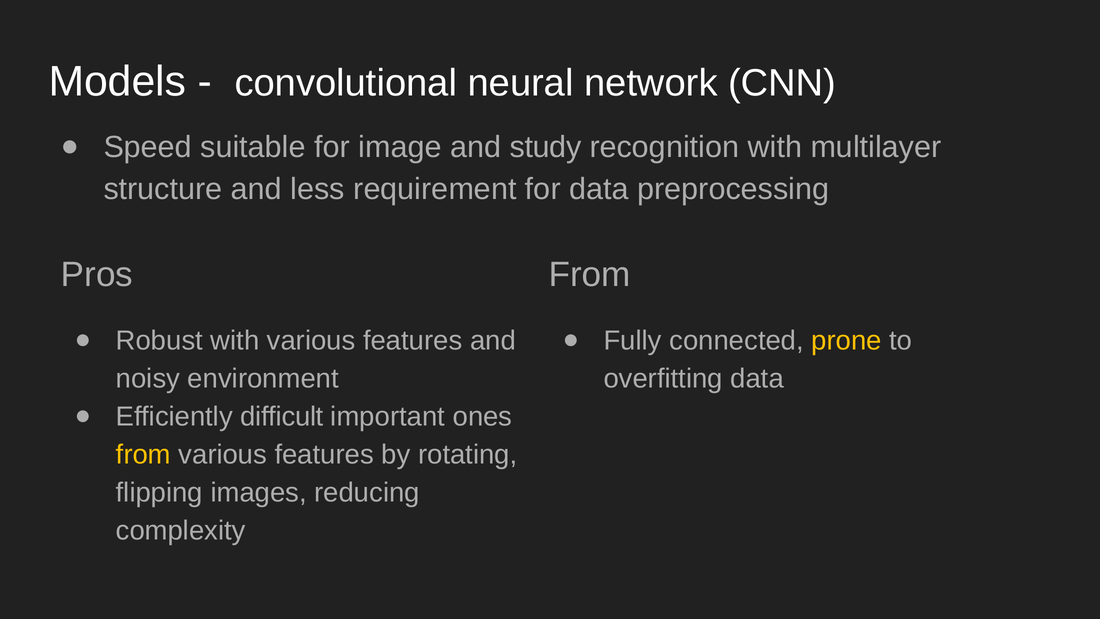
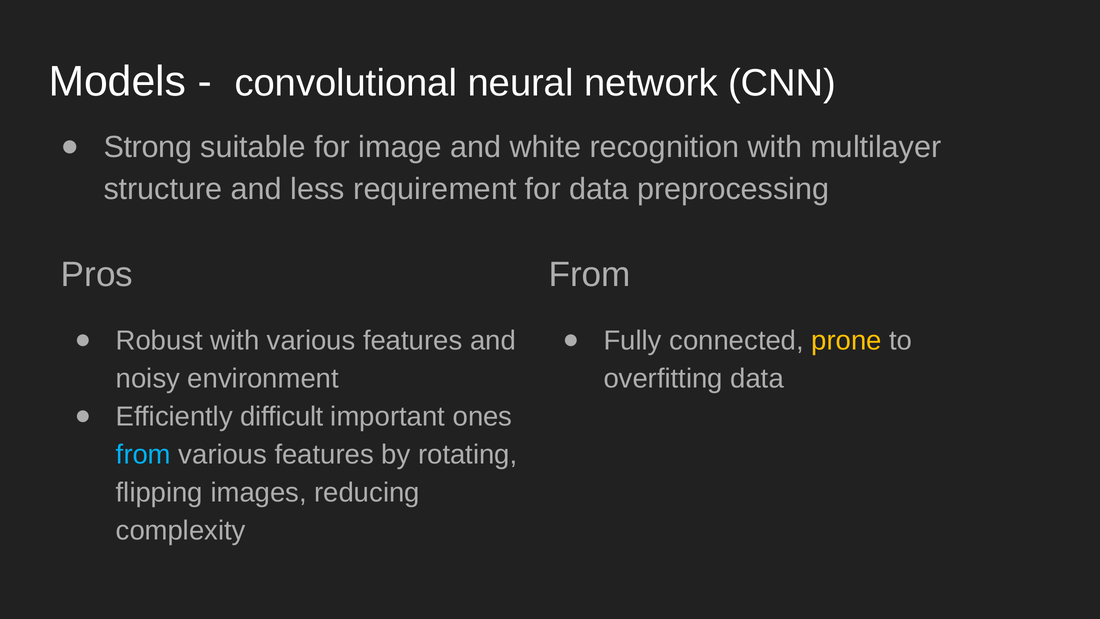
Speed: Speed -> Strong
study: study -> white
from at (143, 455) colour: yellow -> light blue
